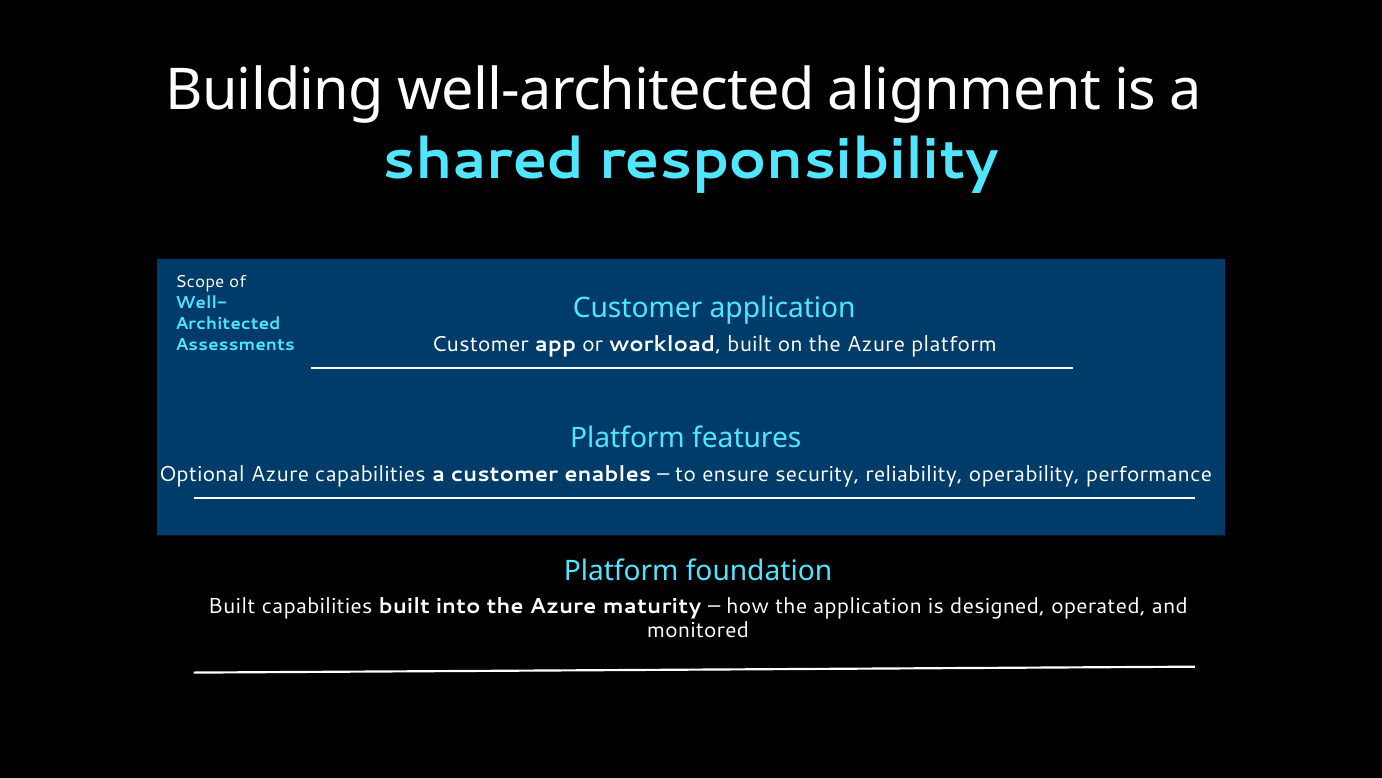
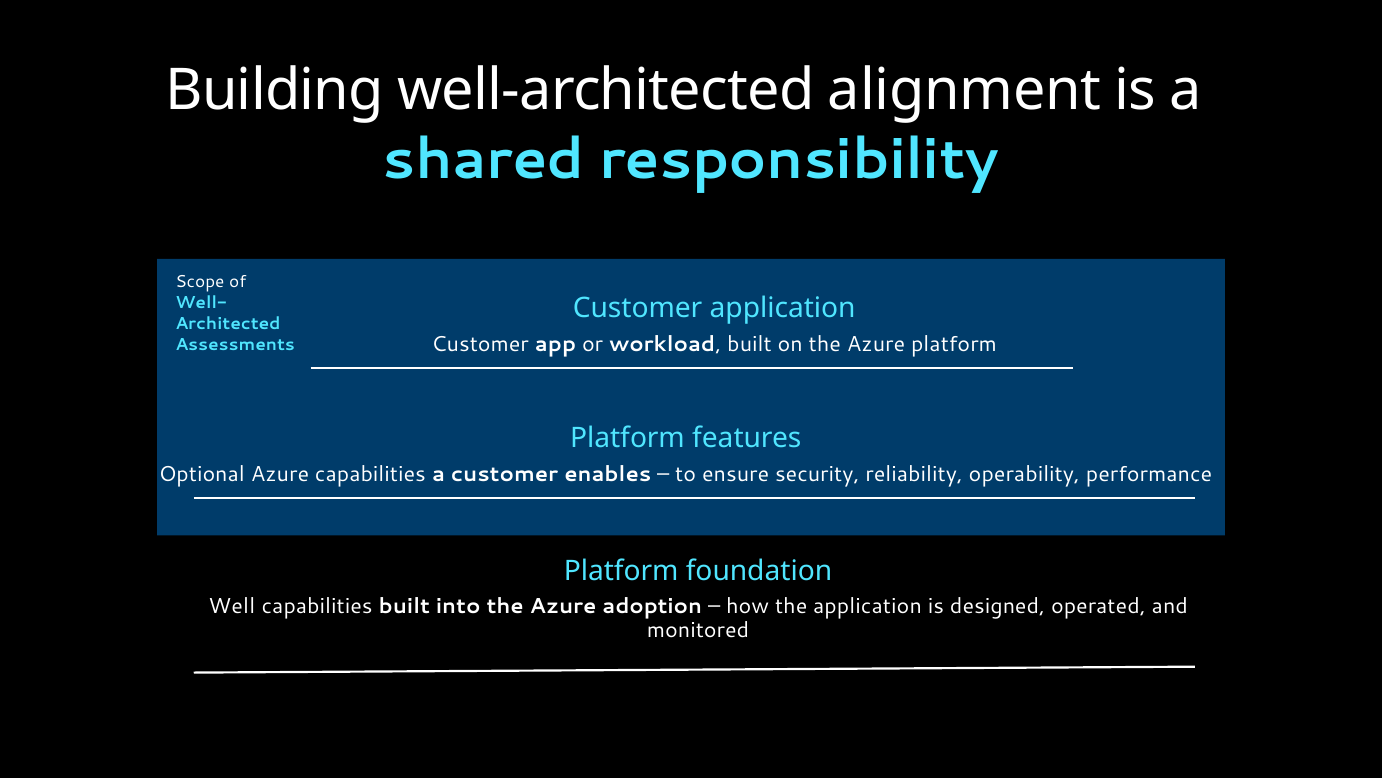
Built at (232, 606): Built -> Well
maturity: maturity -> adoption
